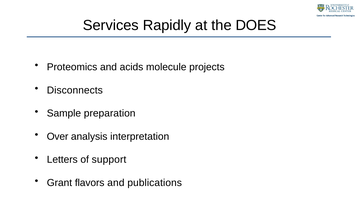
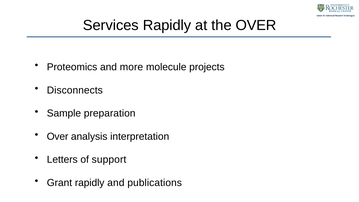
the DOES: DOES -> OVER
acids: acids -> more
Grant flavors: flavors -> rapidly
